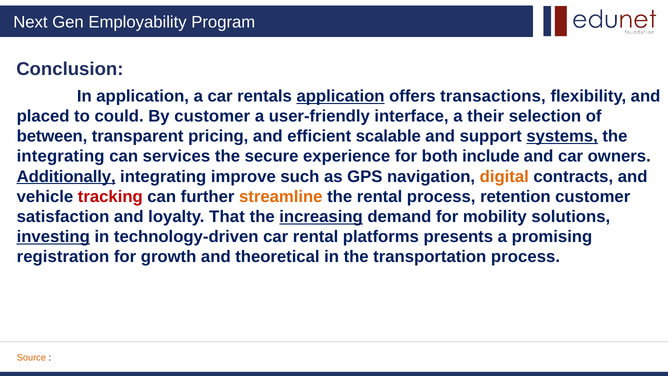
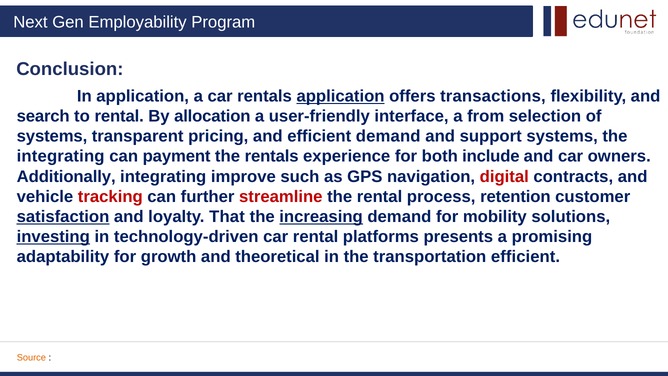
placed: placed -> search
to could: could -> rental
By customer: customer -> allocation
their: their -> from
between at (52, 136): between -> systems
efficient scalable: scalable -> demand
systems at (562, 136) underline: present -> none
services: services -> payment
the secure: secure -> rentals
Additionally underline: present -> none
digital colour: orange -> red
streamline colour: orange -> red
satisfaction underline: none -> present
registration: registration -> adaptability
transportation process: process -> efficient
